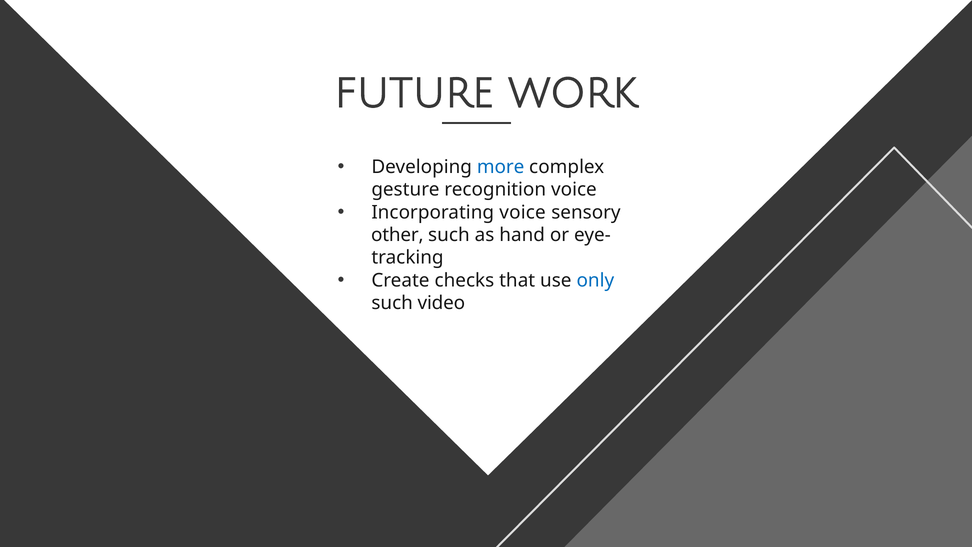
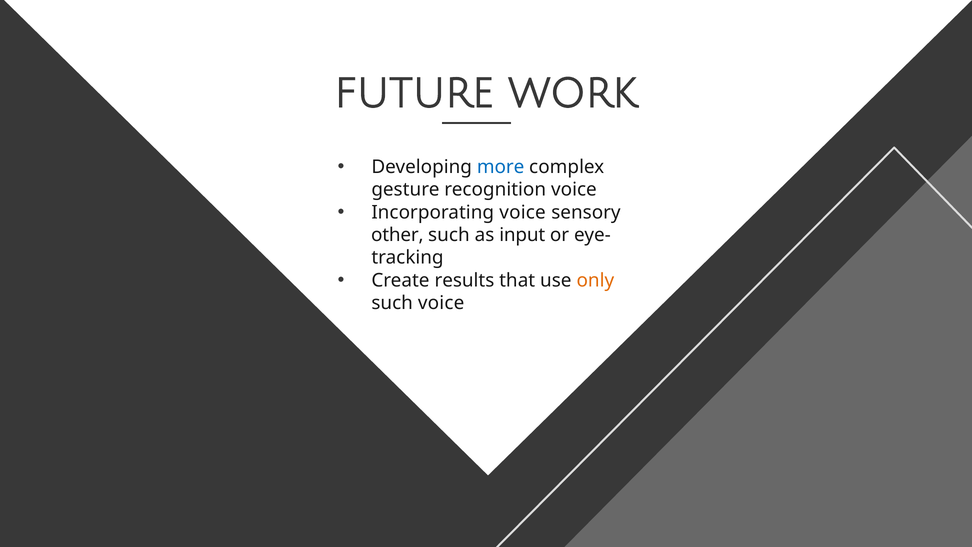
hand: hand -> input
checks: checks -> results
only colour: blue -> orange
such video: video -> voice
